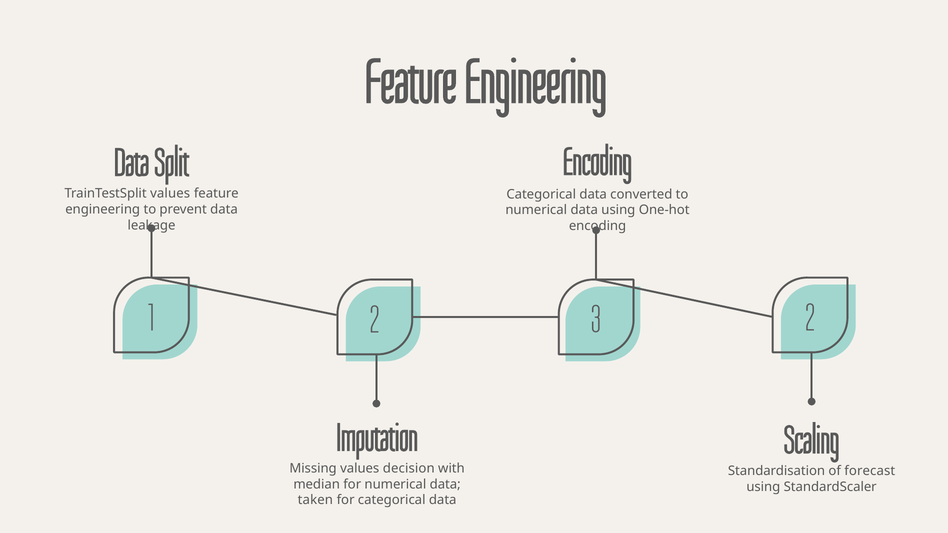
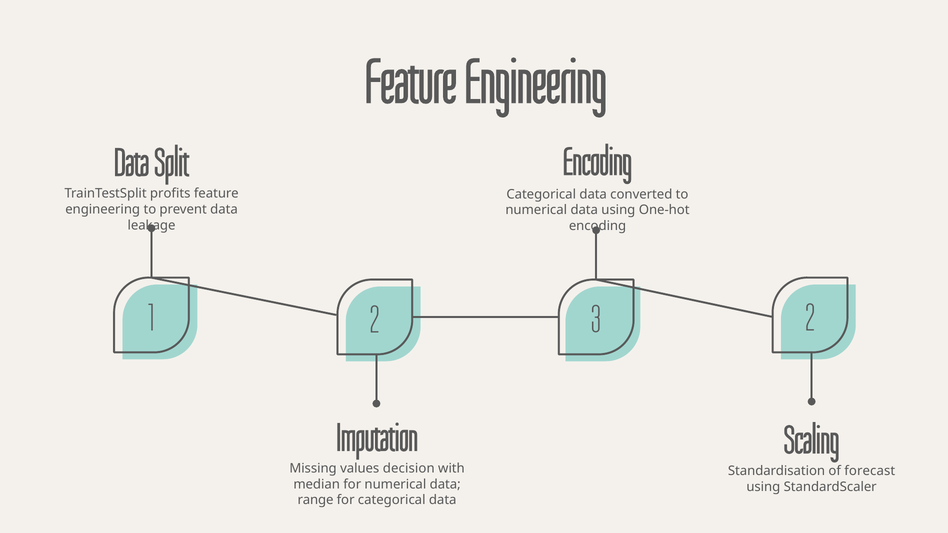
TrainTestSplit values: values -> profits
taken: taken -> range
